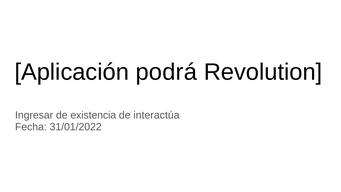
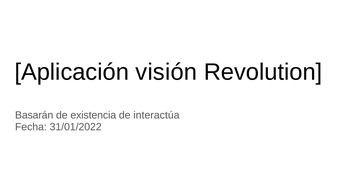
podrá: podrá -> visión
Ingresar: Ingresar -> Basarán
